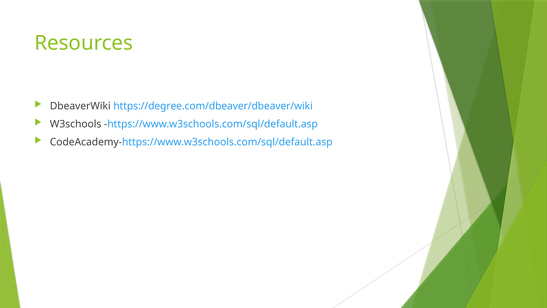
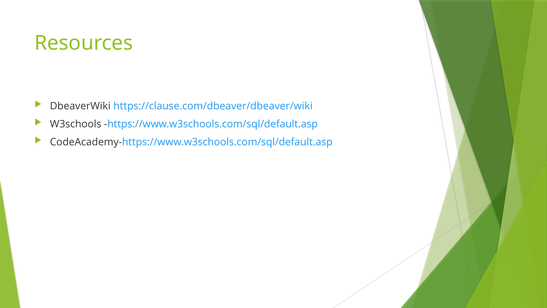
https://degree.com/dbeaver/dbeaver/wiki: https://degree.com/dbeaver/dbeaver/wiki -> https://clause.com/dbeaver/dbeaver/wiki
